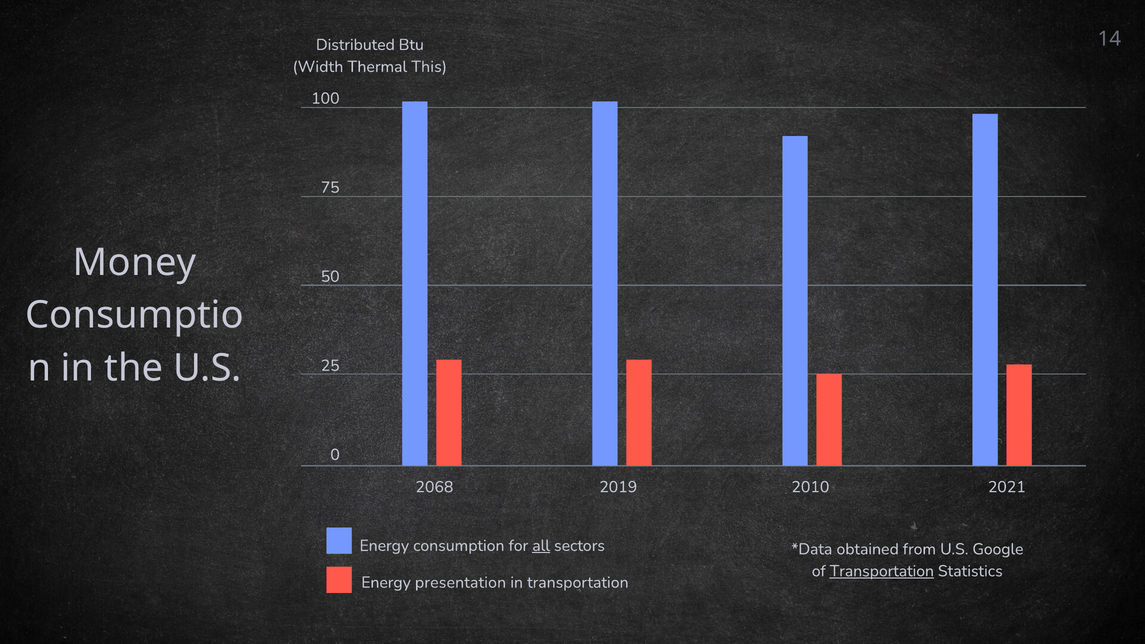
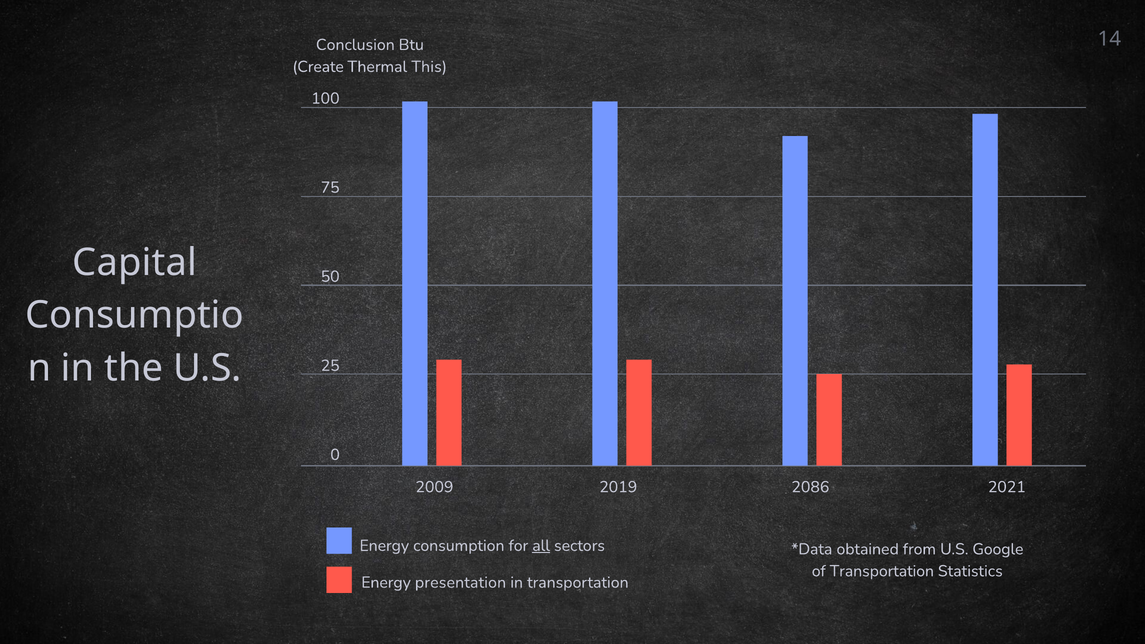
Distributed: Distributed -> Conclusion
Width: Width -> Create
Money: Money -> Capital
2068: 2068 -> 2009
2010: 2010 -> 2086
Transportation at (882, 571) underline: present -> none
